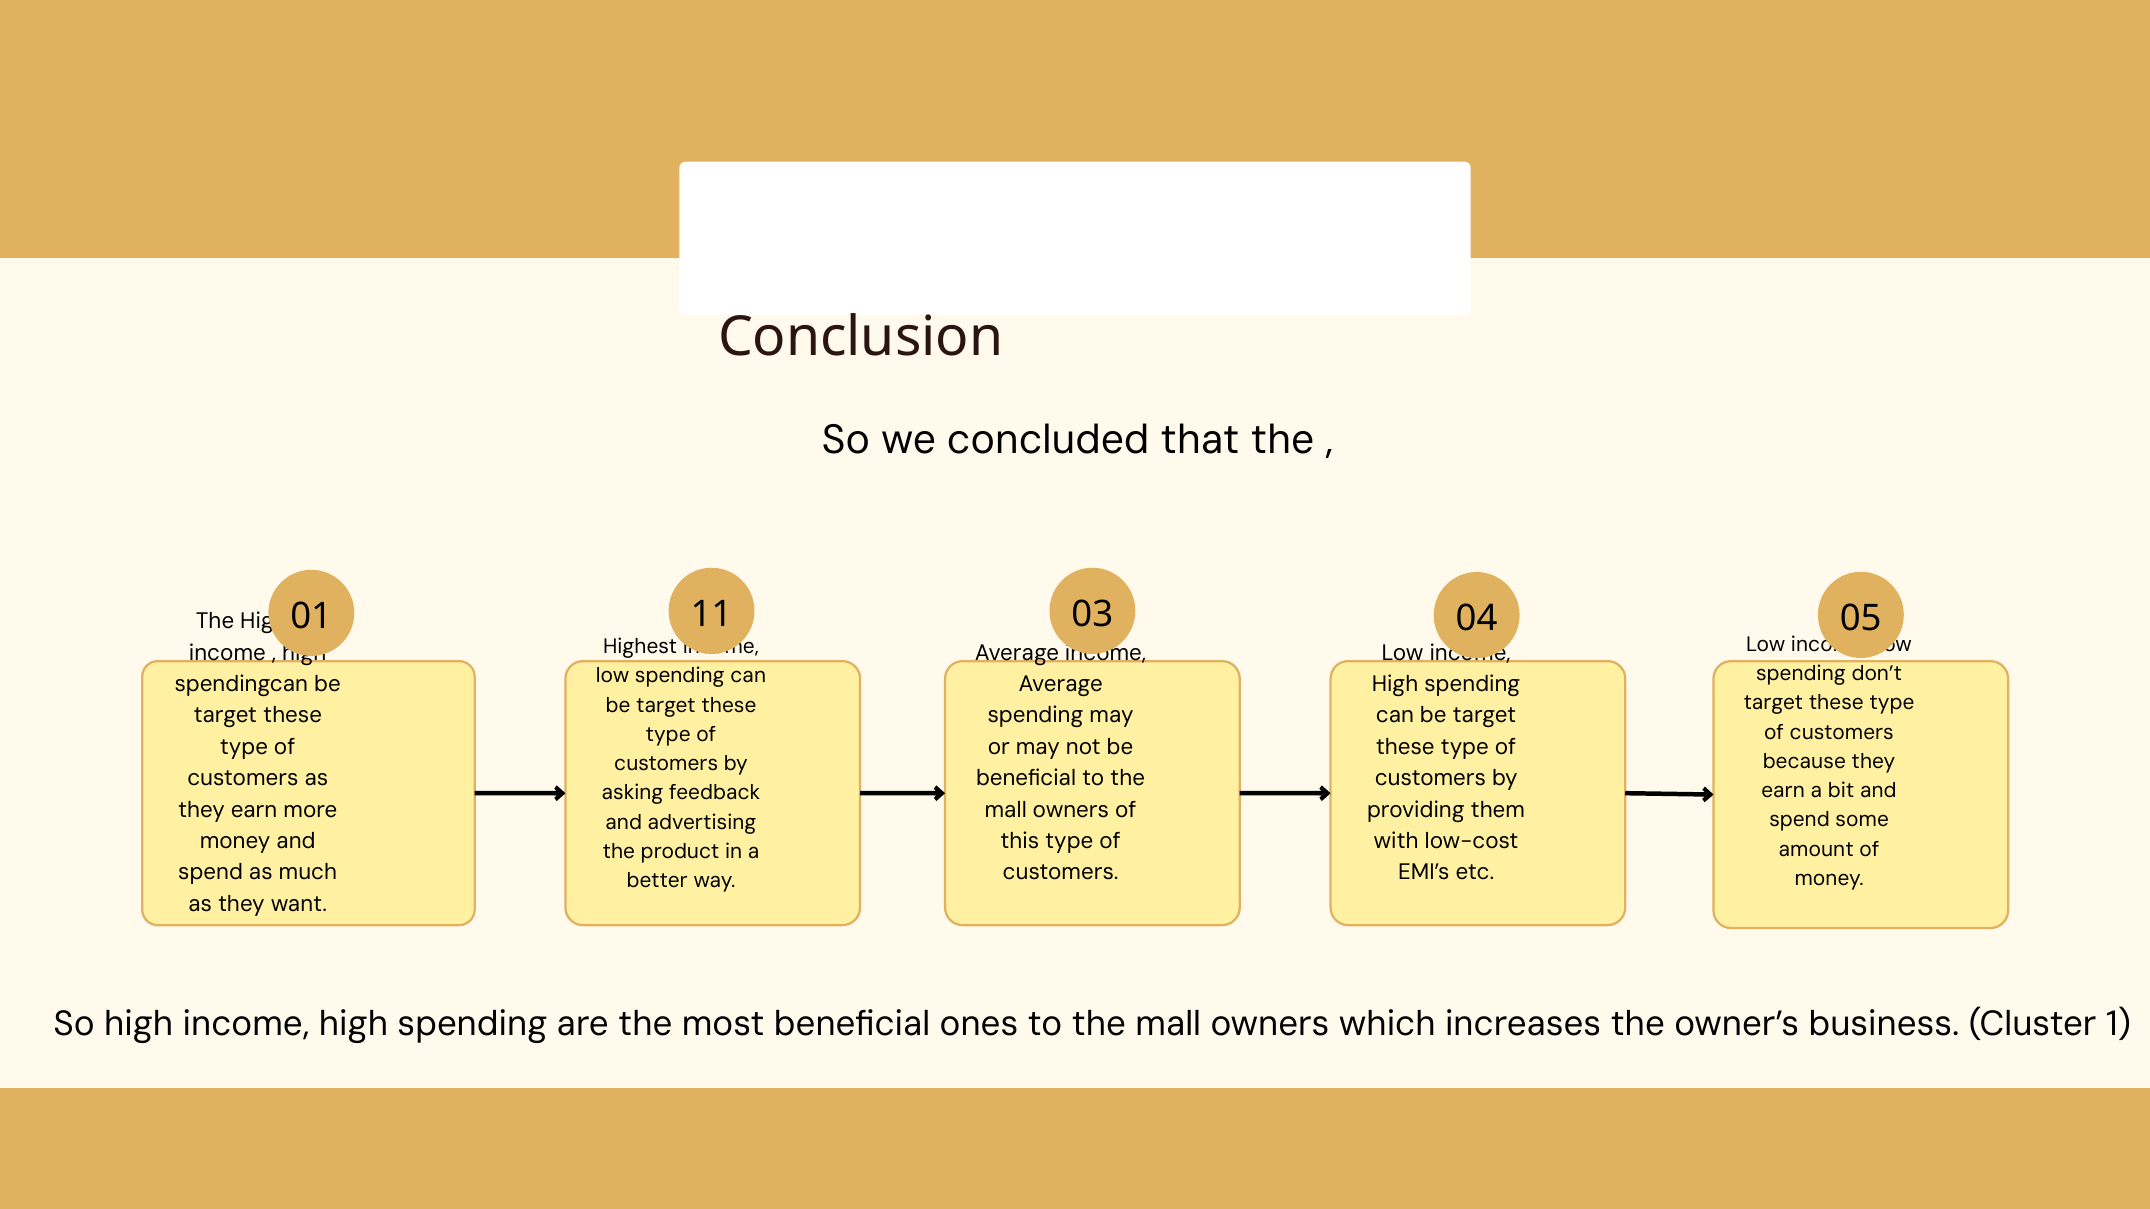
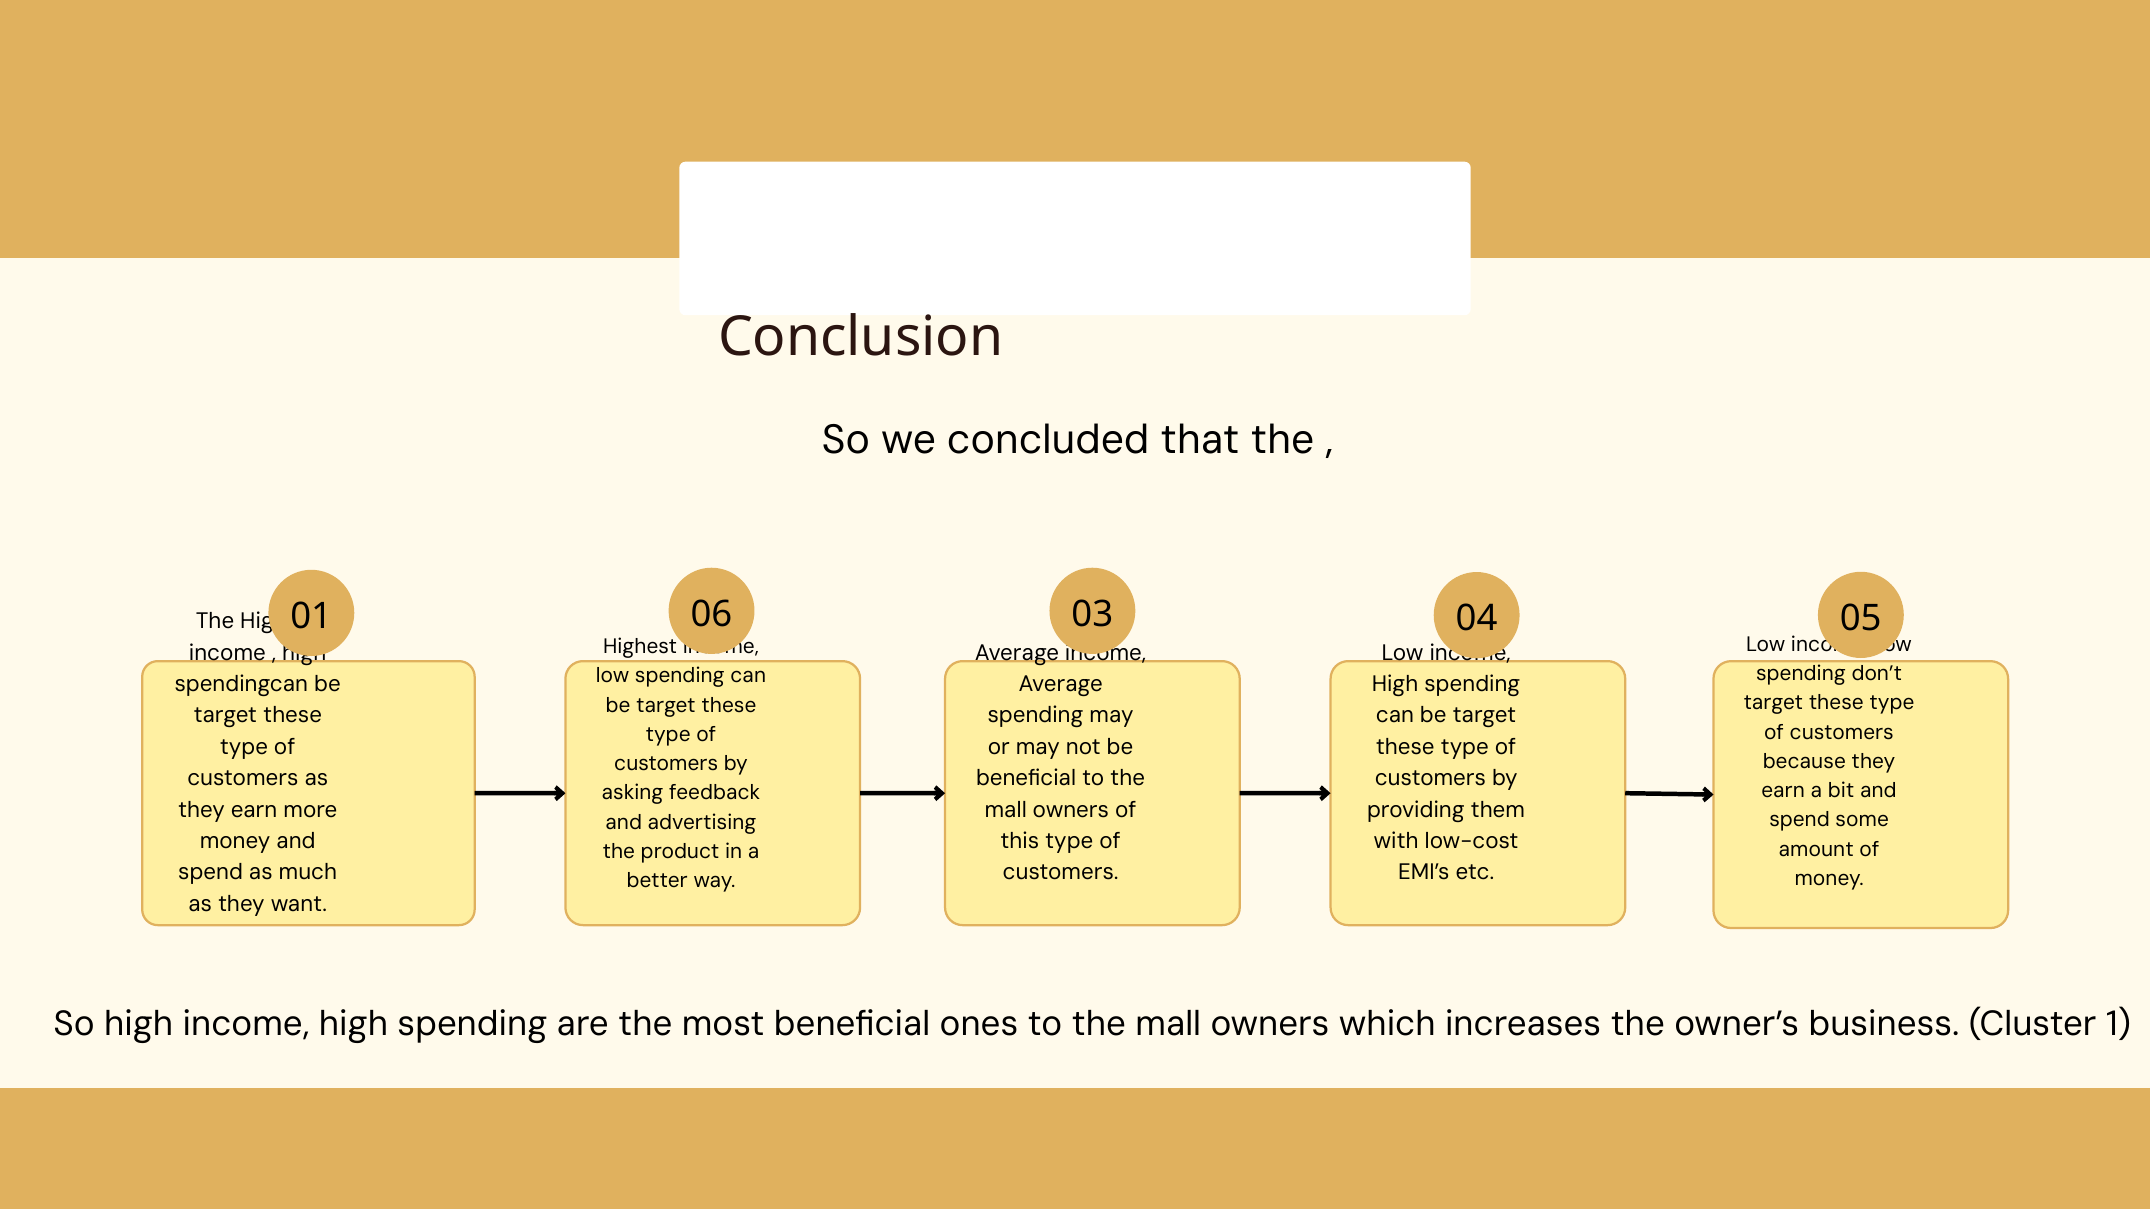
11: 11 -> 06
